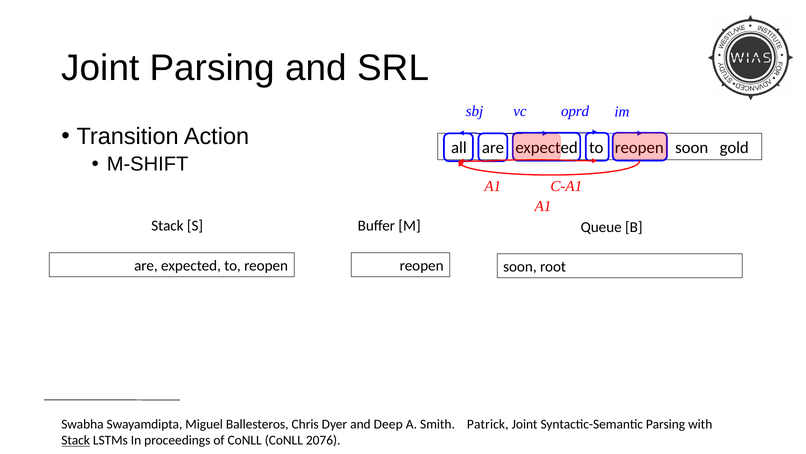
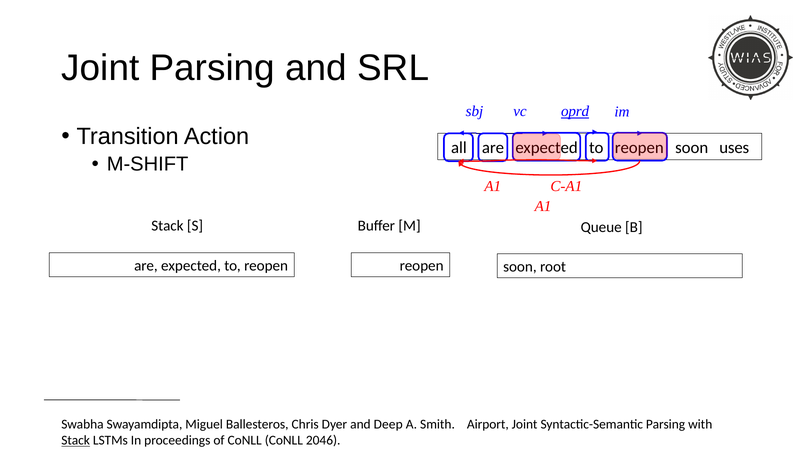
oprd underline: none -> present
gold: gold -> uses
Patrick: Patrick -> Airport
2076: 2076 -> 2046
